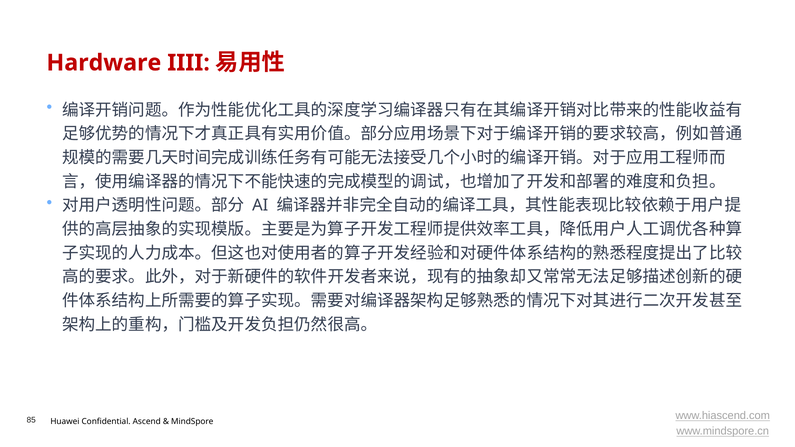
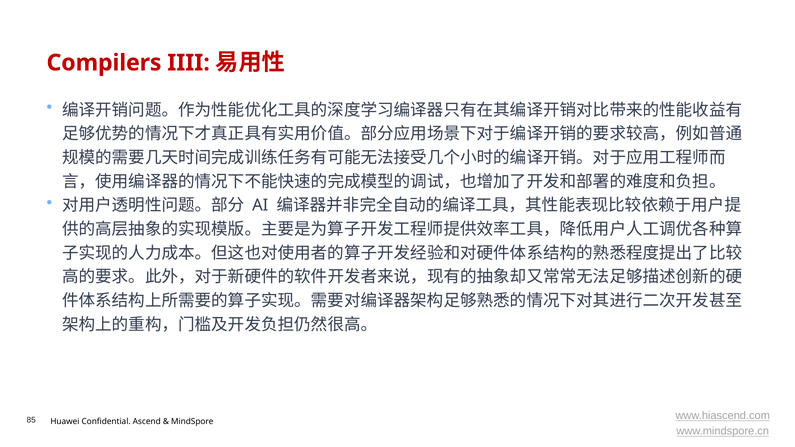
Hardware: Hardware -> Compilers
